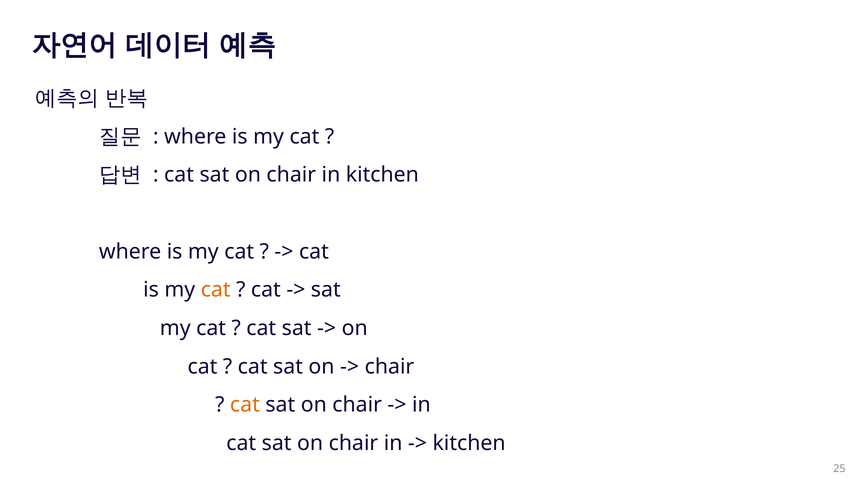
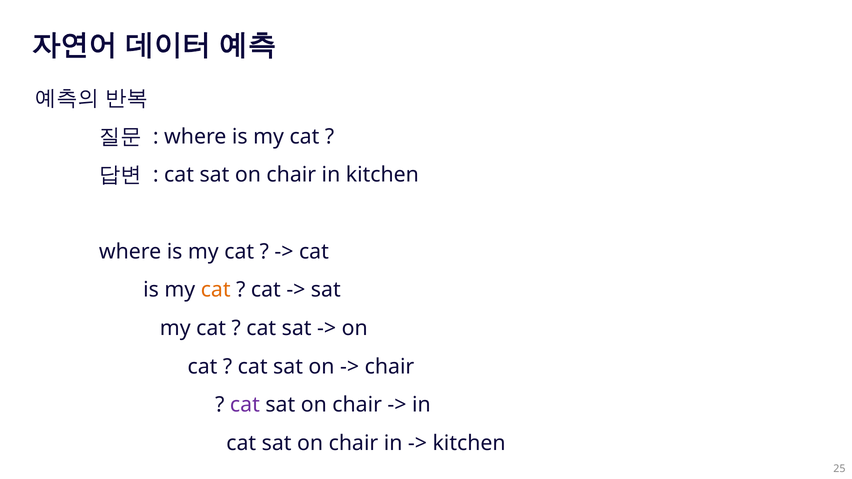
cat at (245, 405) colour: orange -> purple
